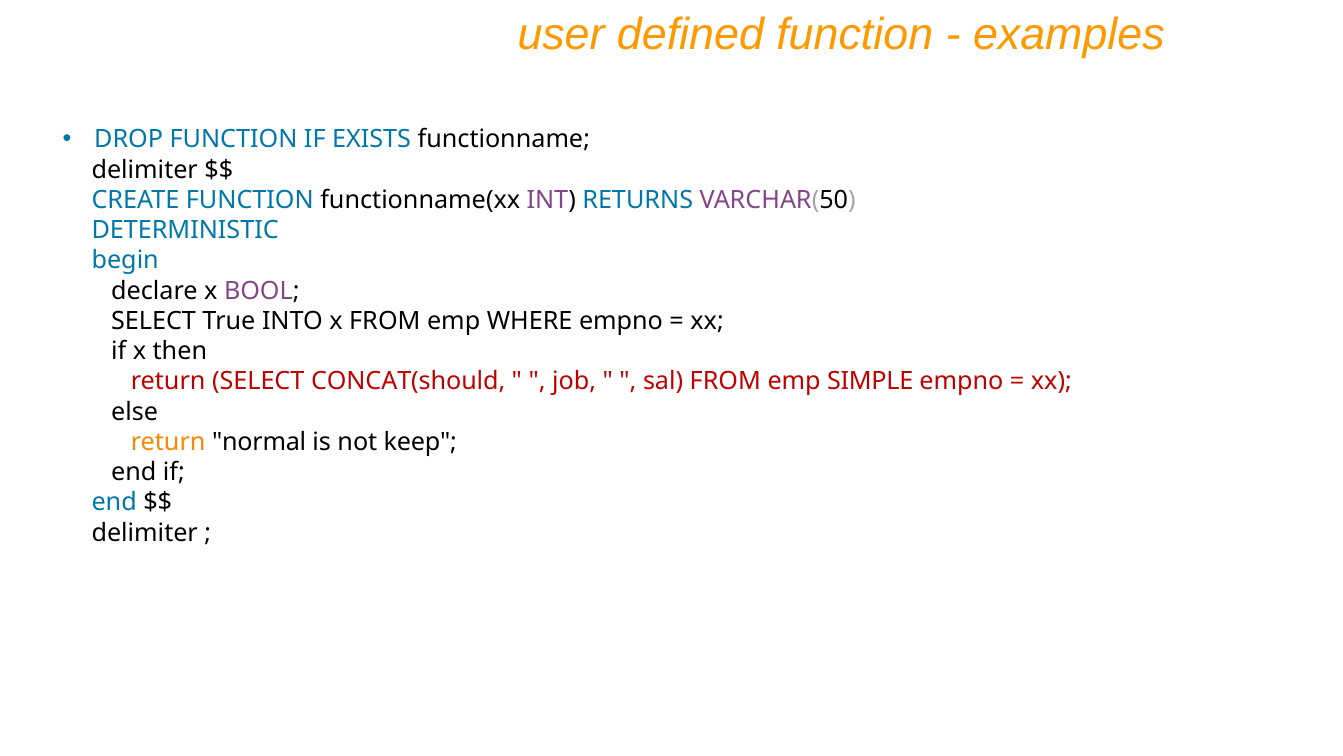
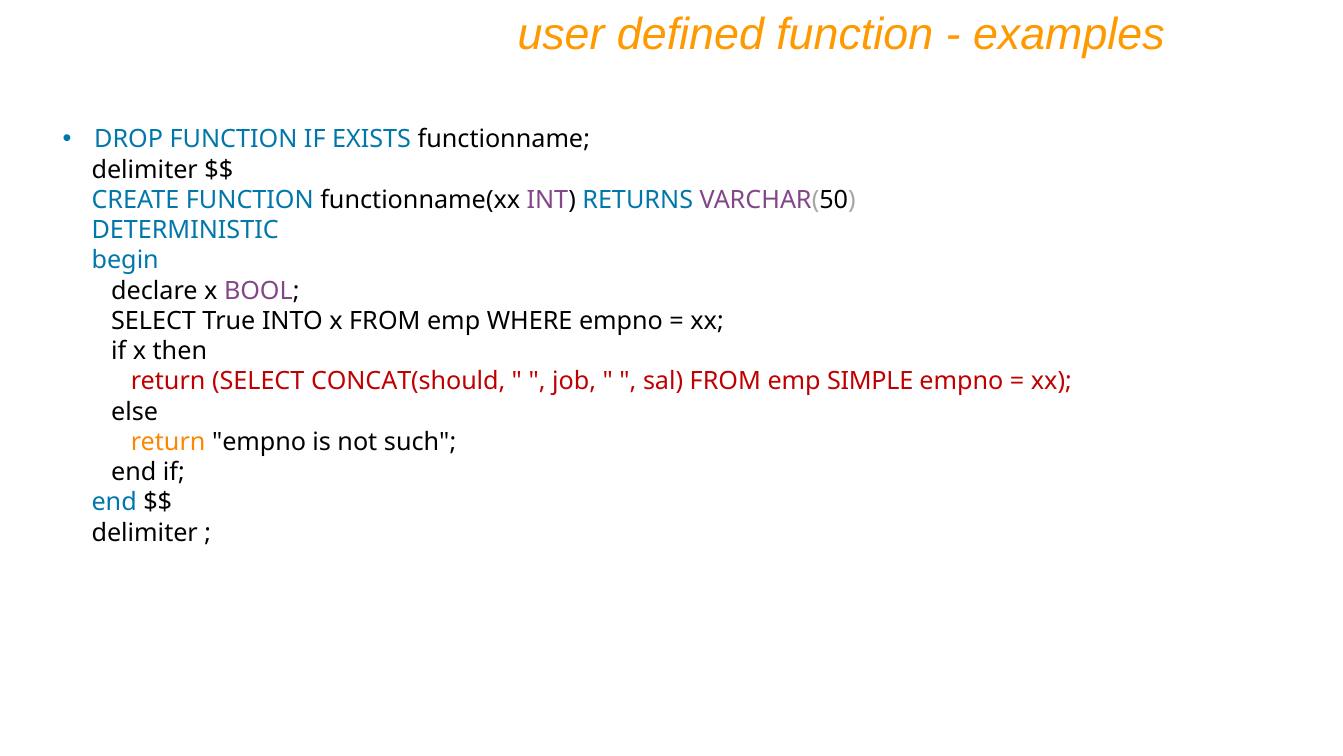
return normal: normal -> empno
keep: keep -> such
